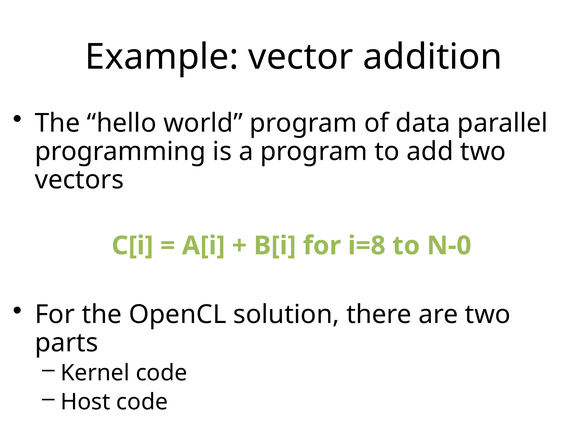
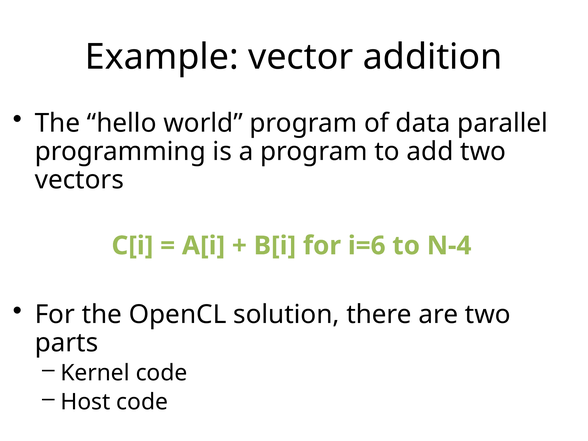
i=8: i=8 -> i=6
N-0: N-0 -> N-4
